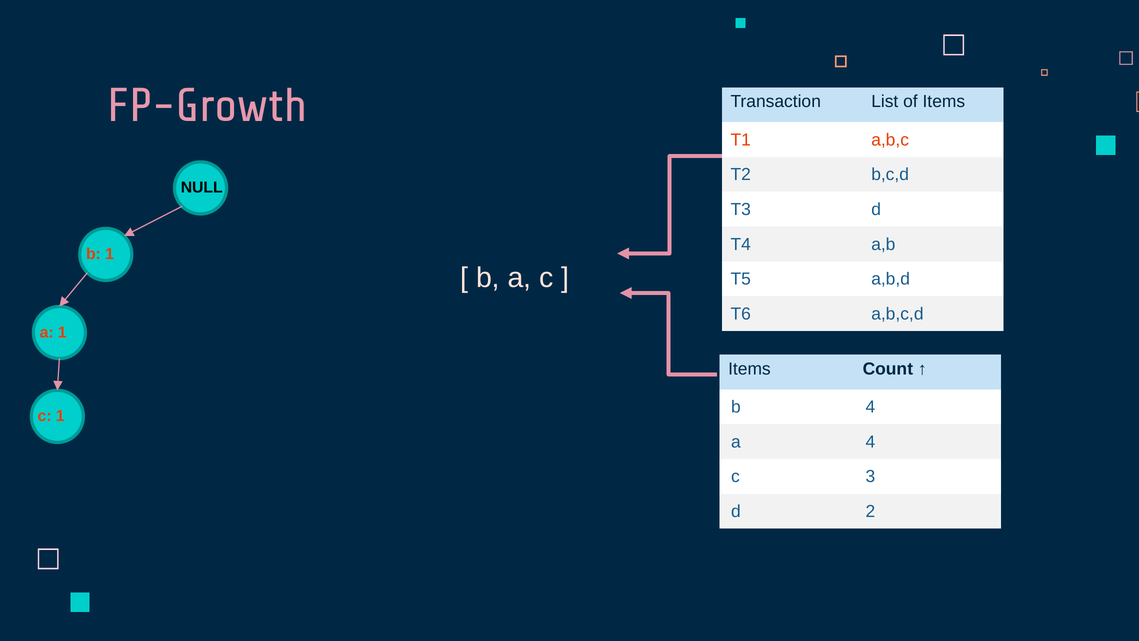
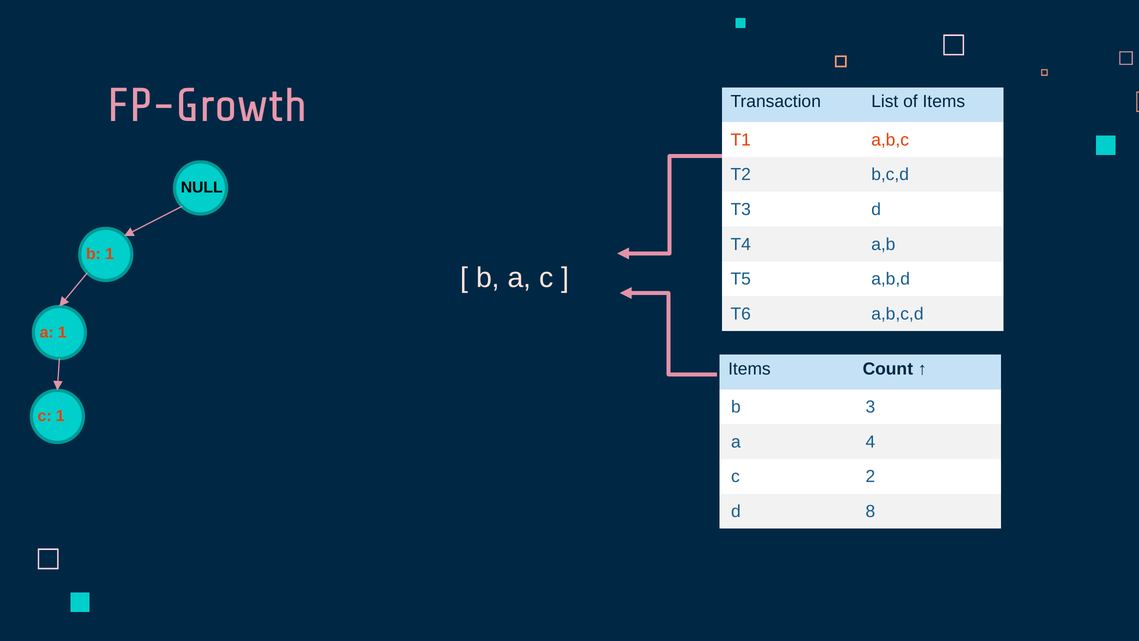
b 4: 4 -> 3
3: 3 -> 2
2: 2 -> 8
